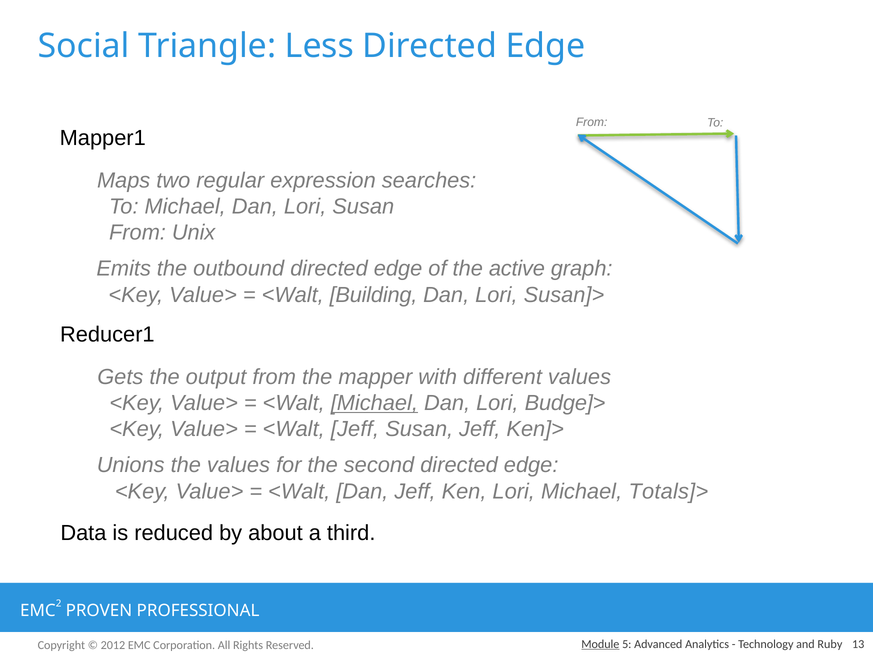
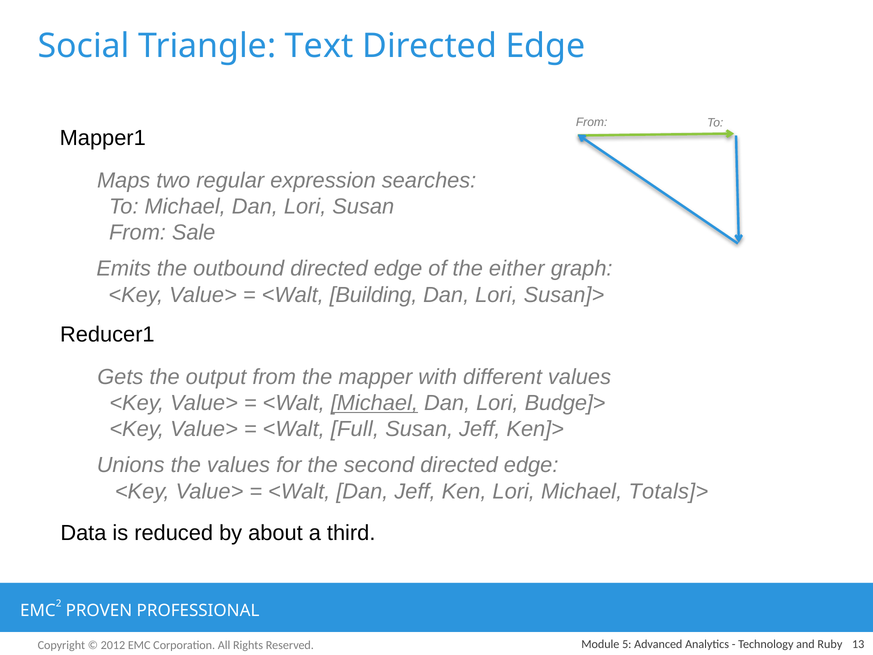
Less: Less -> Text
Unix: Unix -> Sale
active: active -> either
<Walt Jeff: Jeff -> Full
Module underline: present -> none
